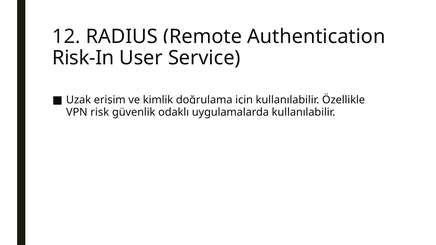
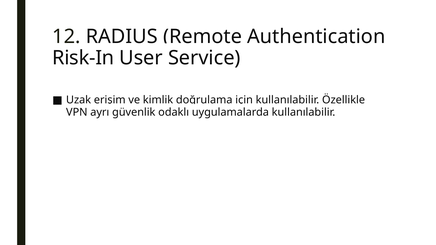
risk: risk -> ayrı
